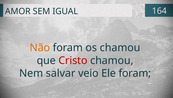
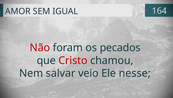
Não colour: orange -> red
os chamou: chamou -> pecados
Ele foram: foram -> nesse
